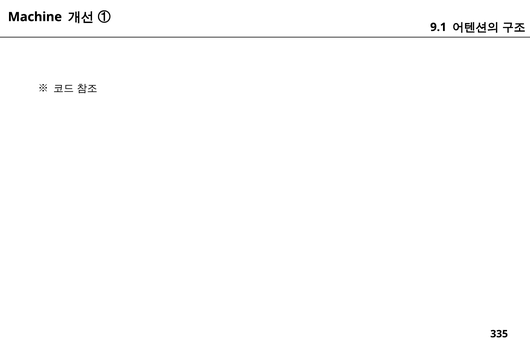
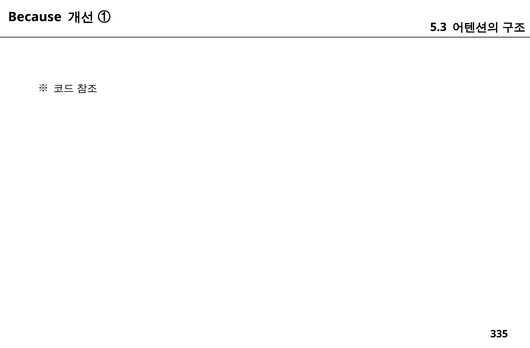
Machine: Machine -> Because
9.1: 9.1 -> 5.3
